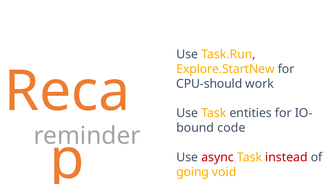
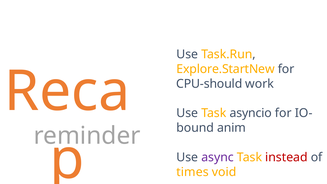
entities: entities -> asyncio
code: code -> anim
async colour: red -> purple
going: going -> times
